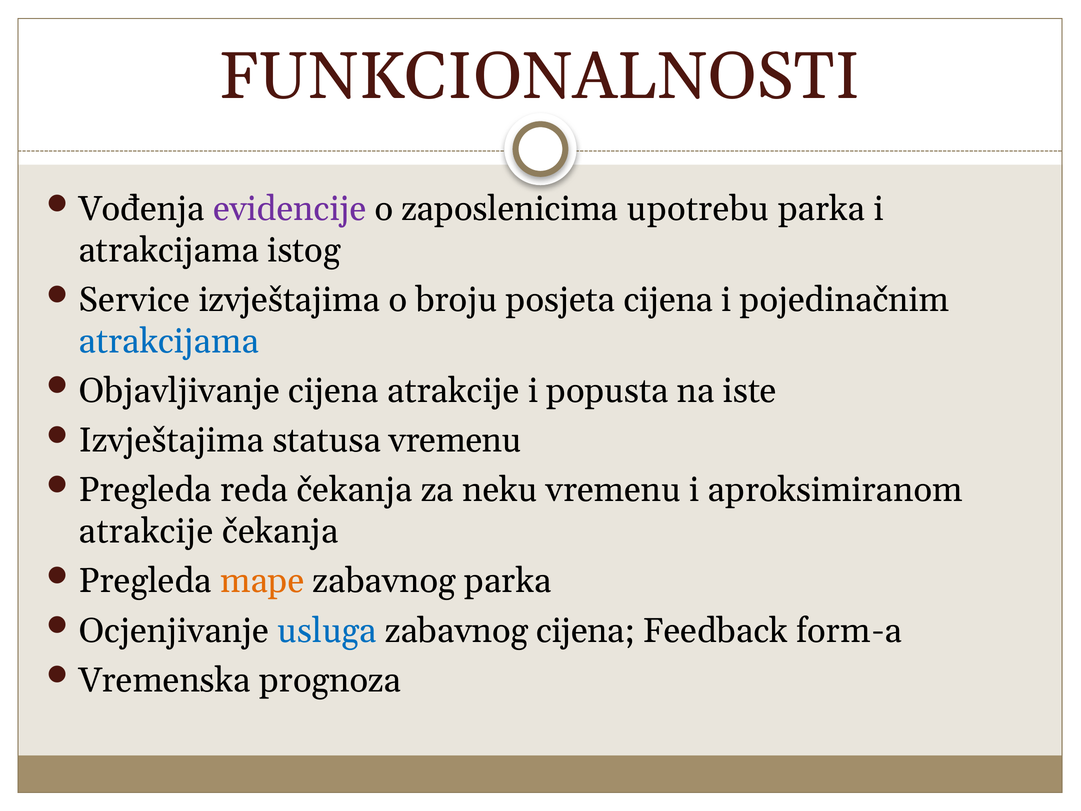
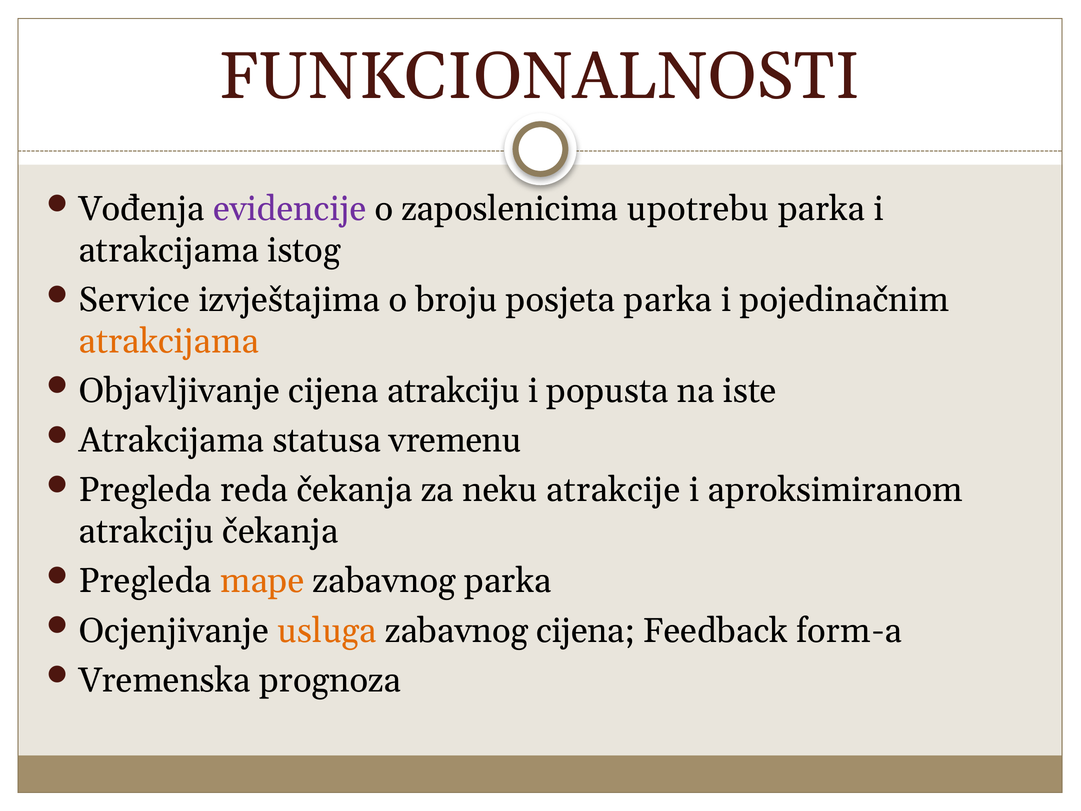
posjeta cijena: cijena -> parka
atrakcijama at (169, 341) colour: blue -> orange
cijena atrakcije: atrakcije -> atrakciju
Izvještajima at (171, 440): Izvještajima -> Atrakcijama
neku vremenu: vremenu -> atrakcije
atrakcije at (146, 531): atrakcije -> atrakciju
usluga colour: blue -> orange
